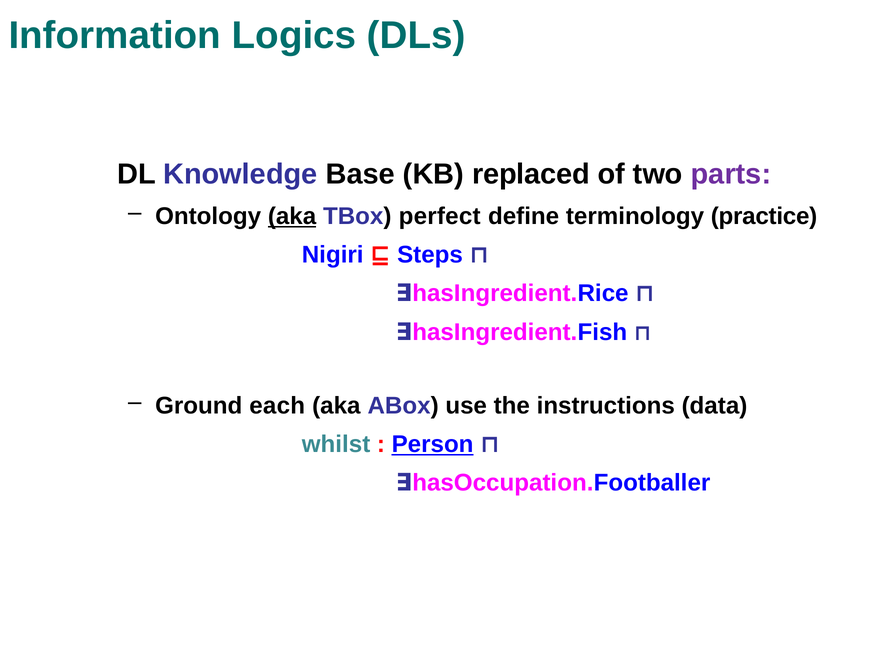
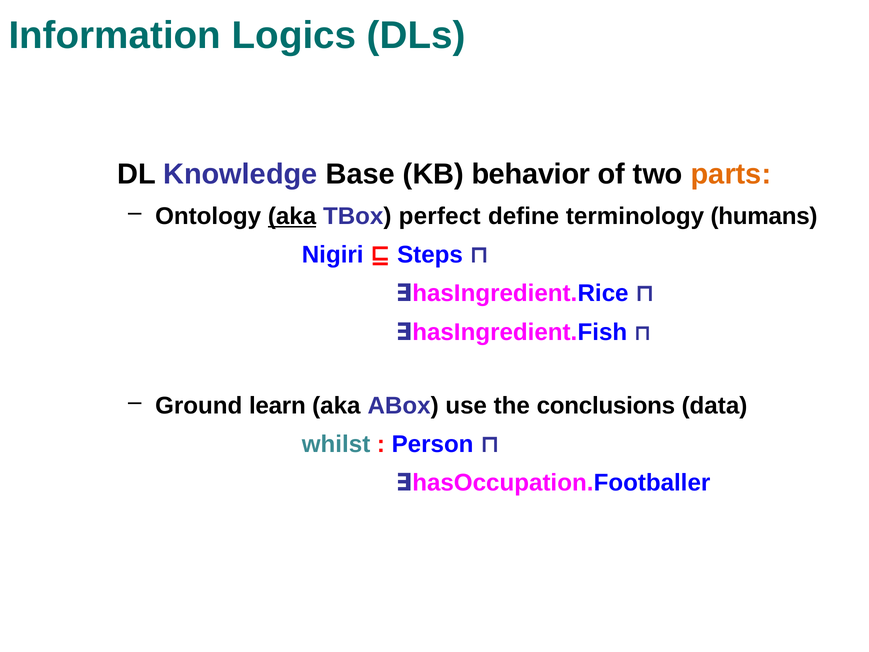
replaced: replaced -> behavior
parts colour: purple -> orange
practice: practice -> humans
each: each -> learn
instructions: instructions -> conclusions
Person underline: present -> none
